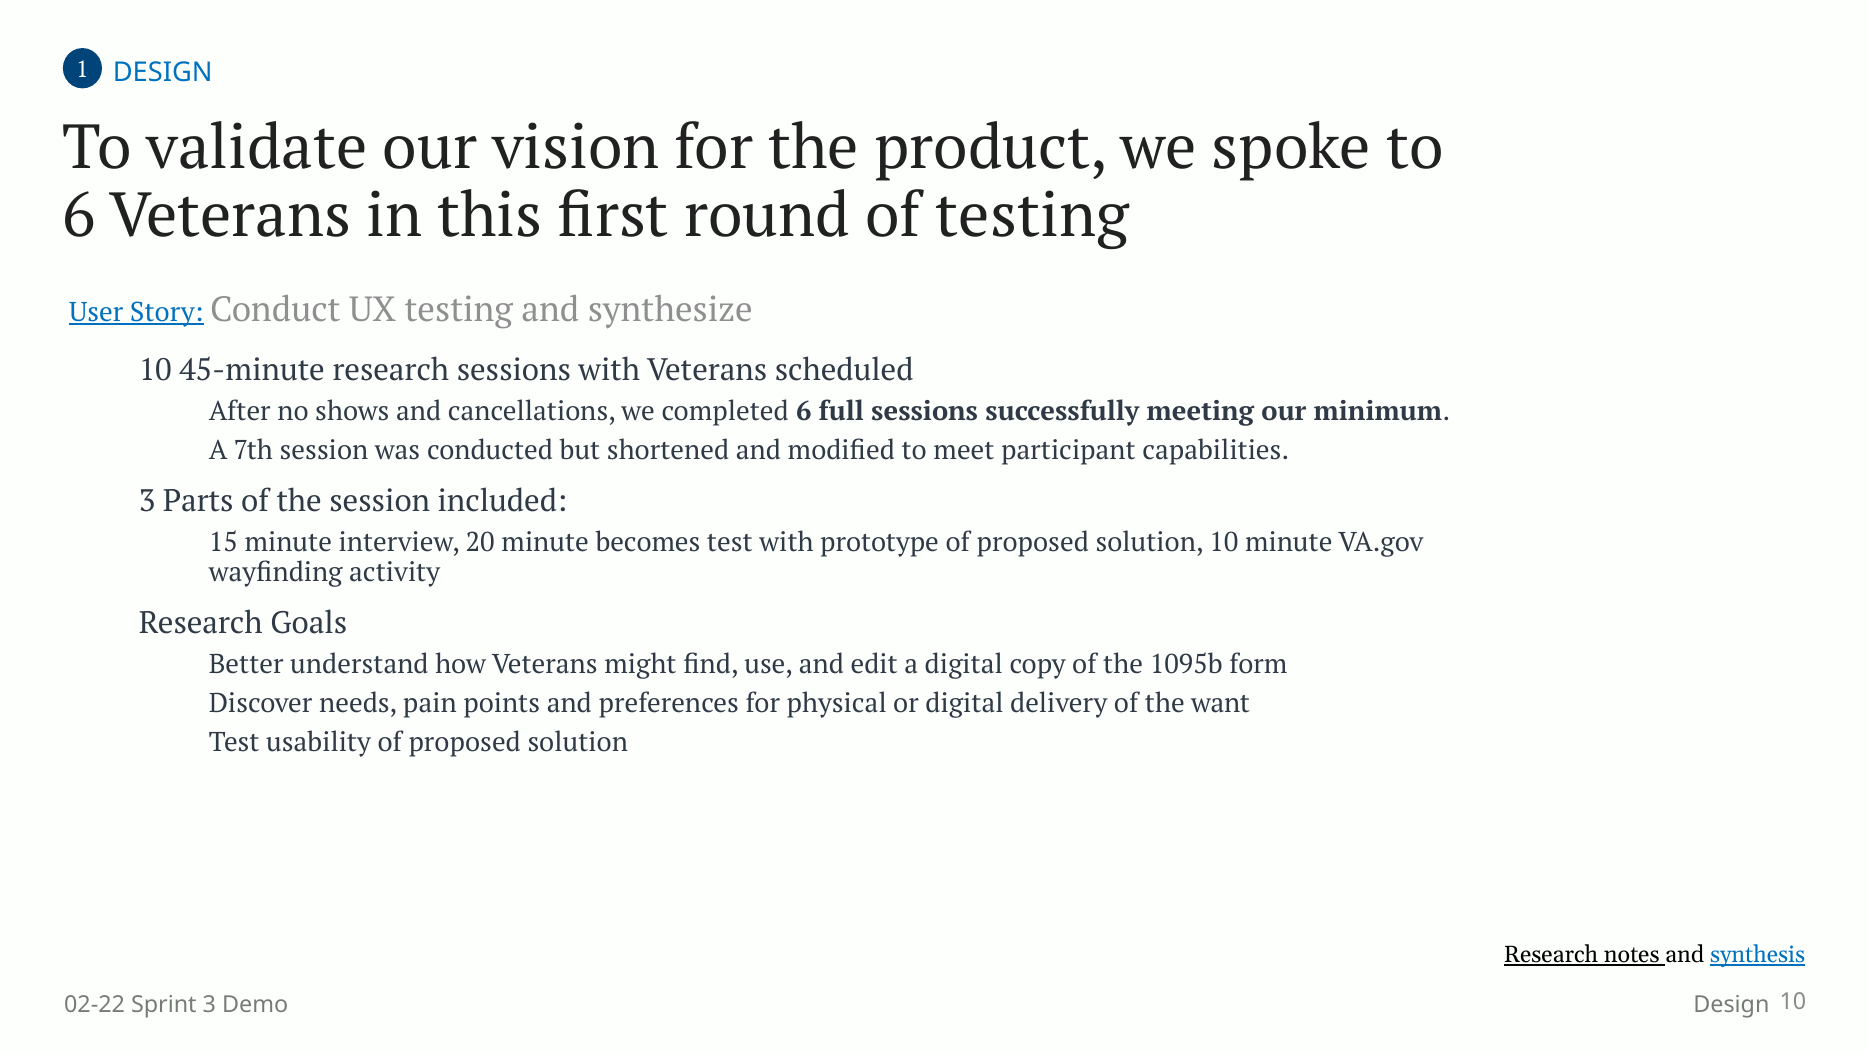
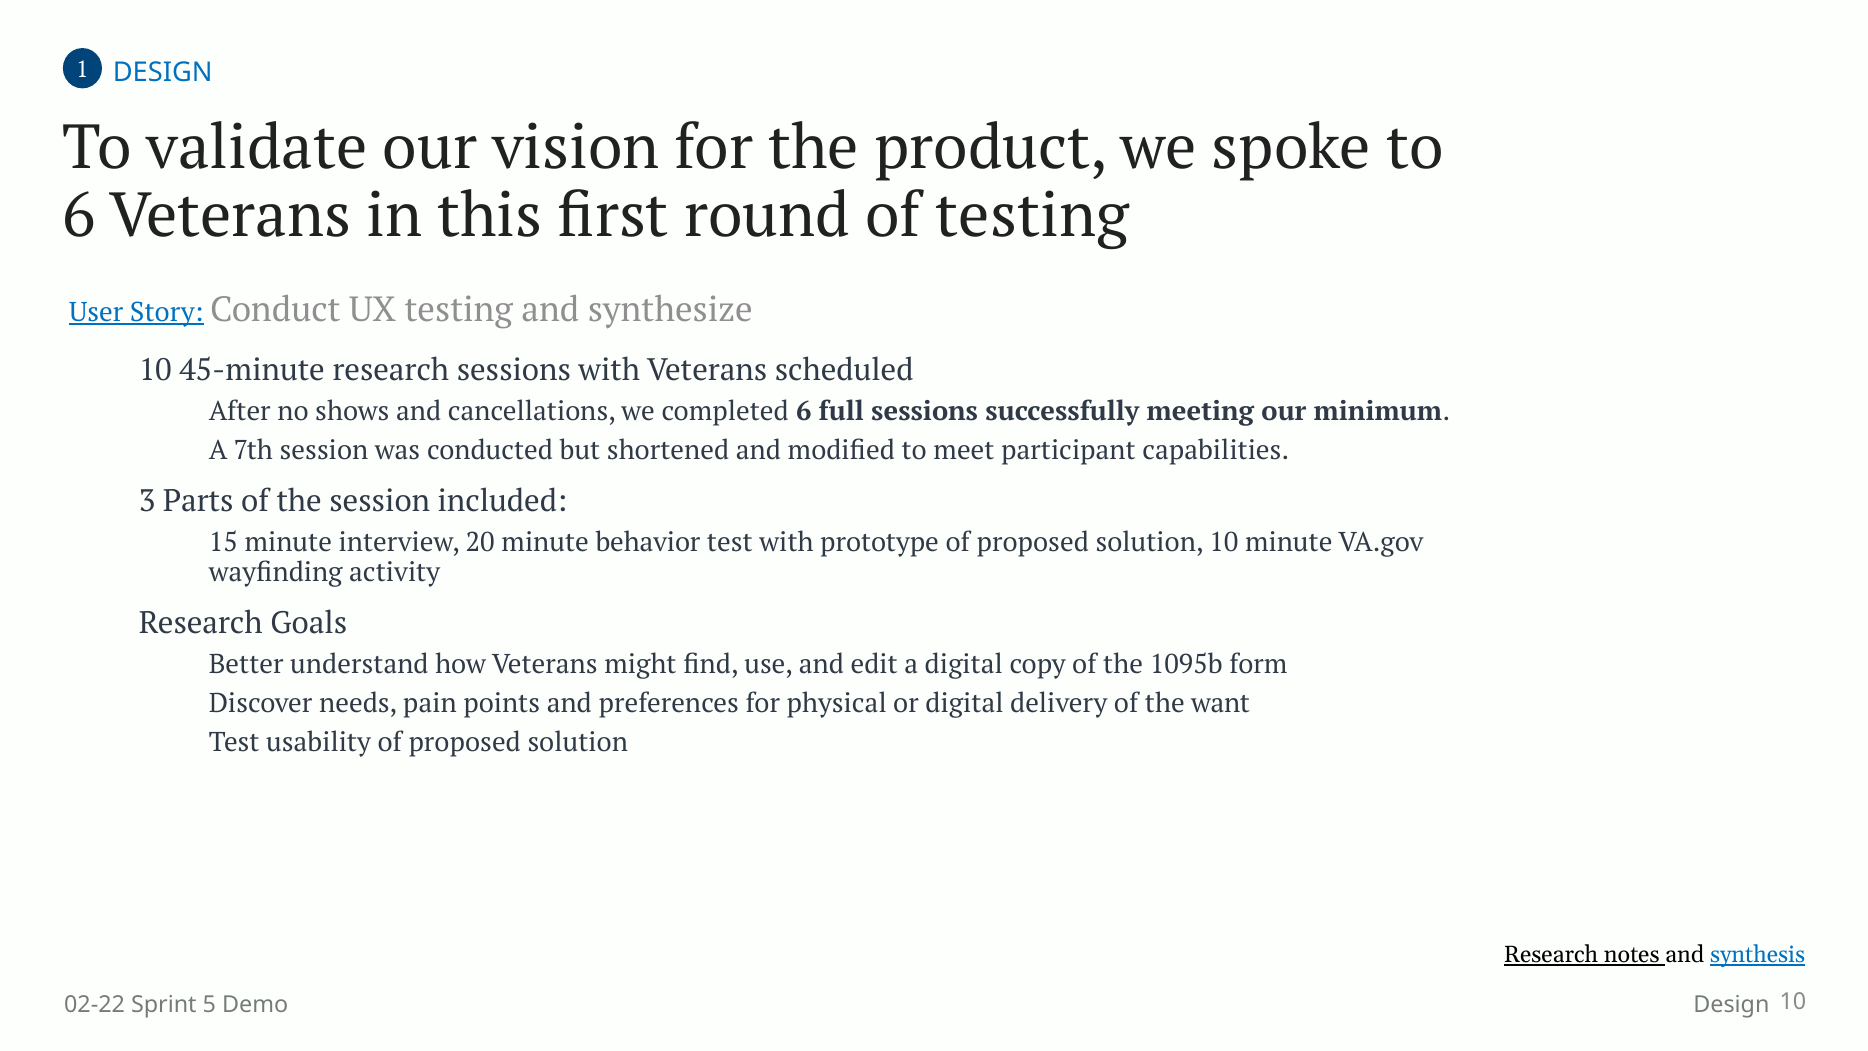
becomes: becomes -> behavior
Sprint 3: 3 -> 5
